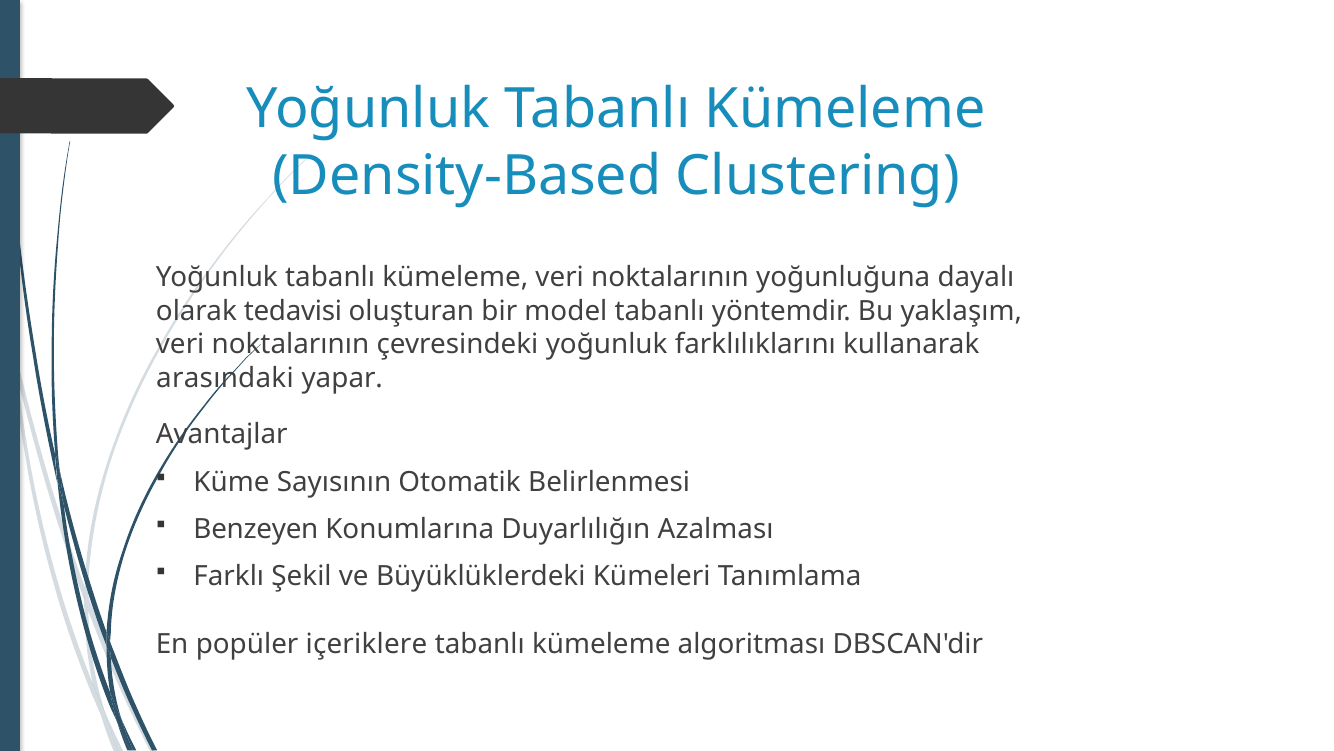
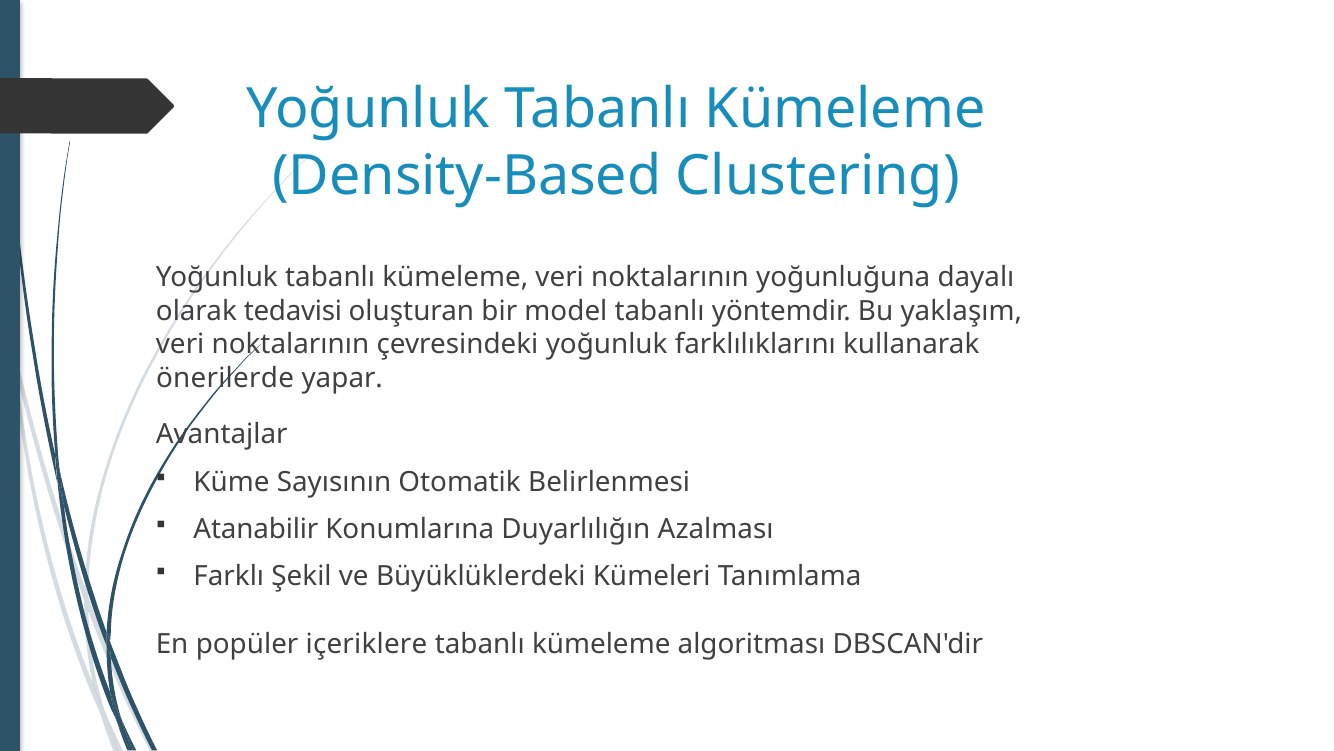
arasındaki: arasındaki -> önerilerde
Benzeyen: Benzeyen -> Atanabilir
